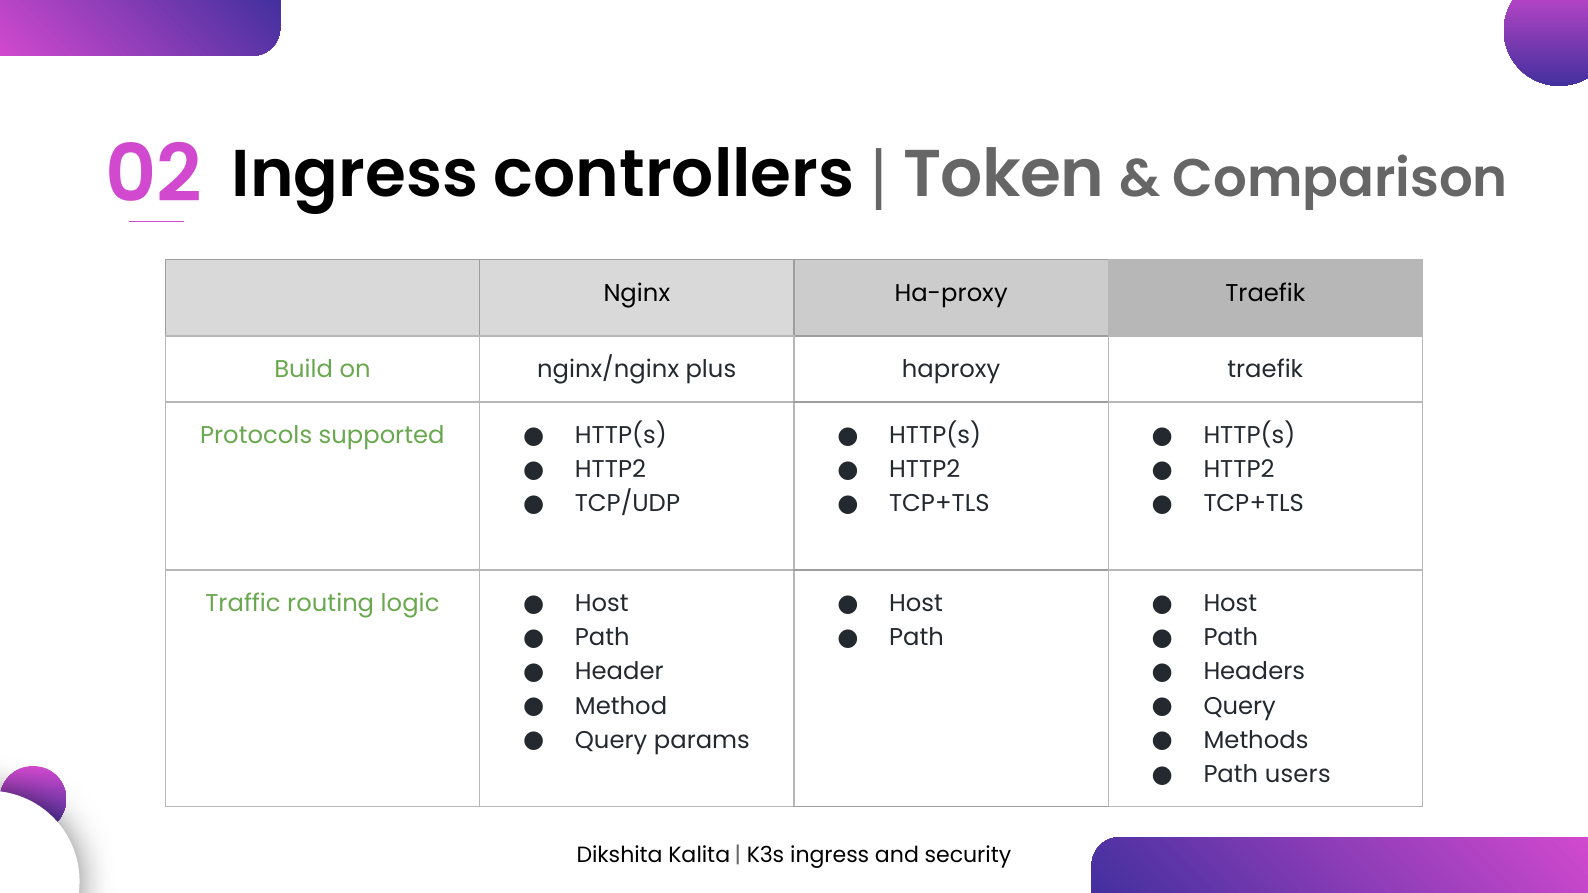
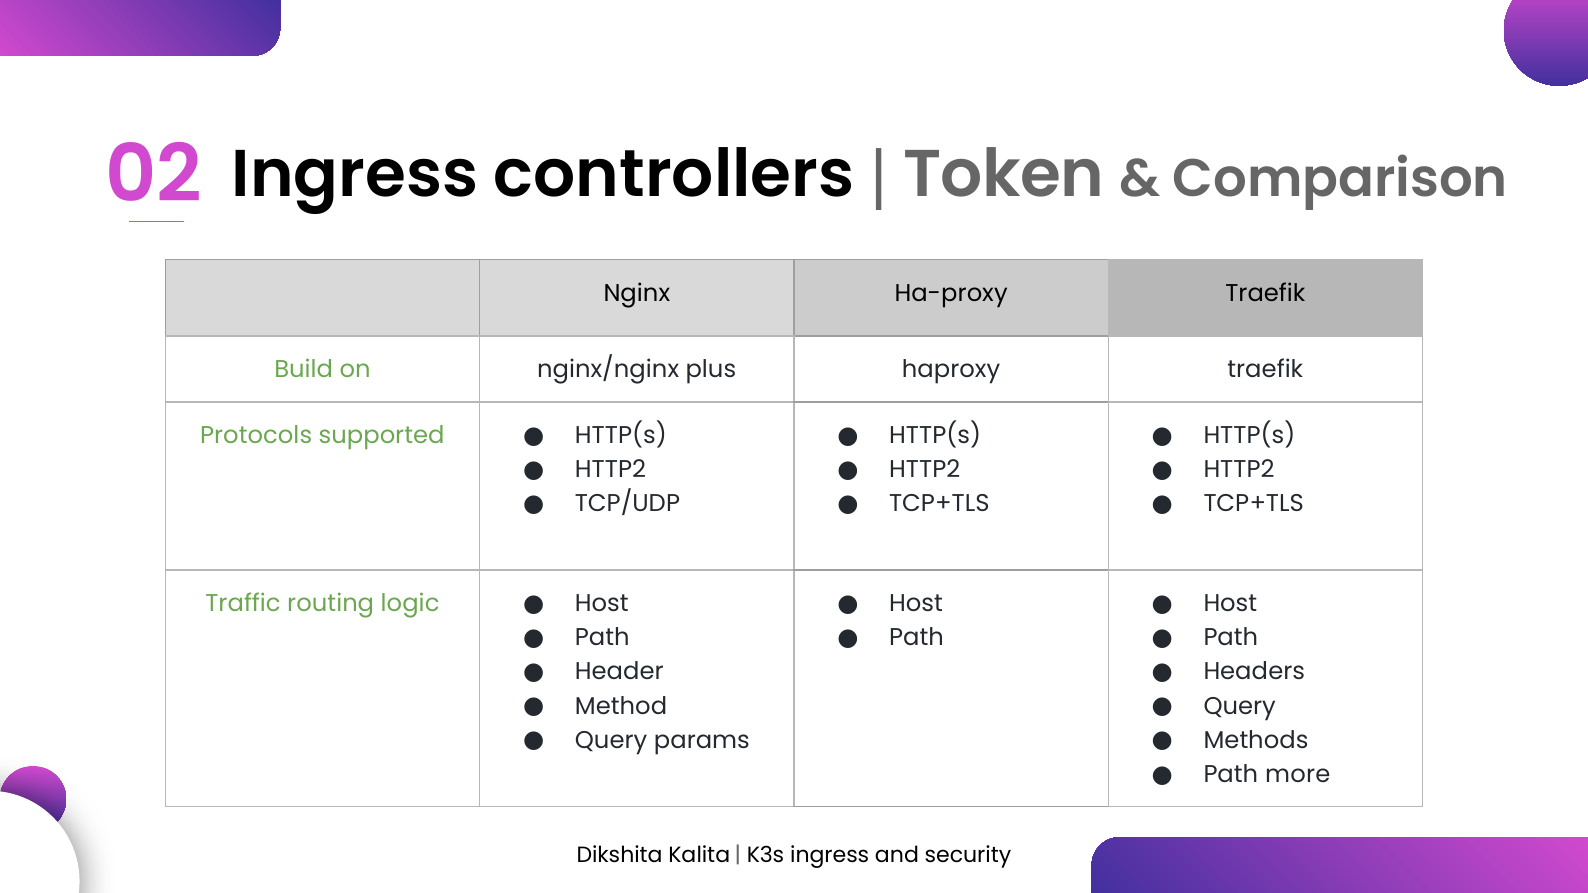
users: users -> more
